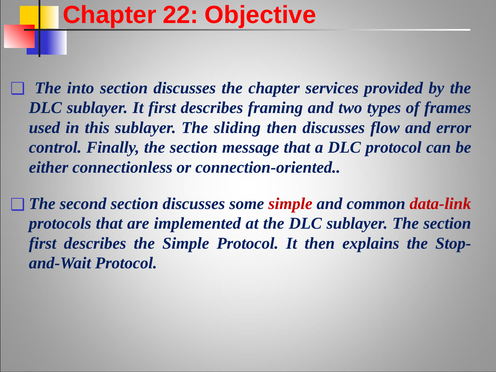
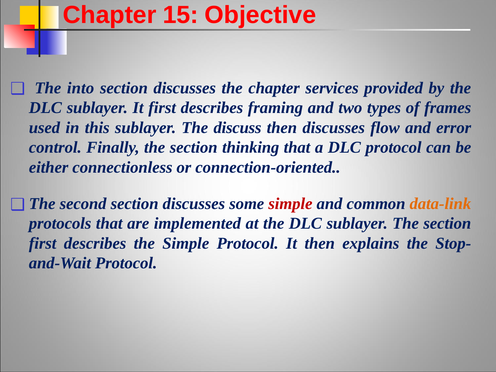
22: 22 -> 15
sliding: sliding -> discuss
message: message -> thinking
data-link colour: red -> orange
